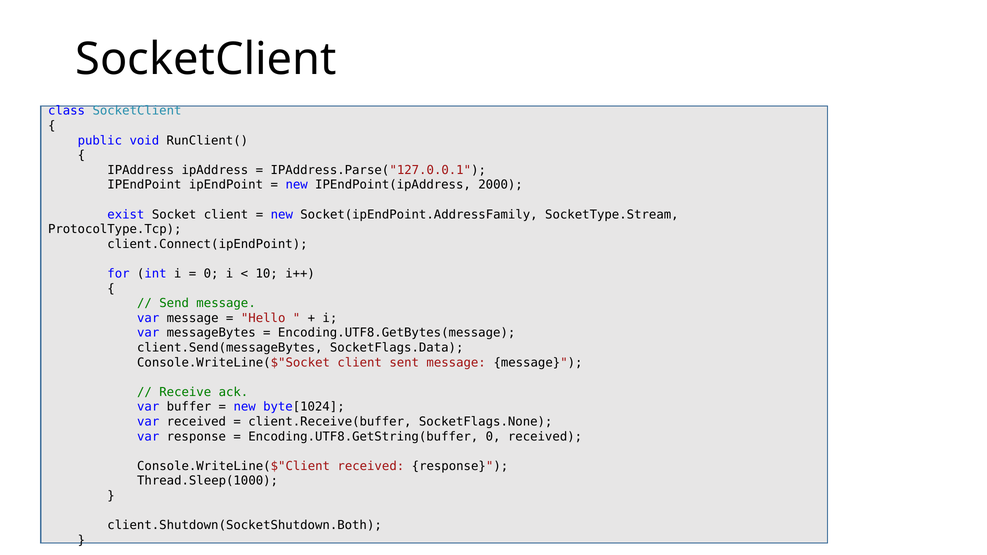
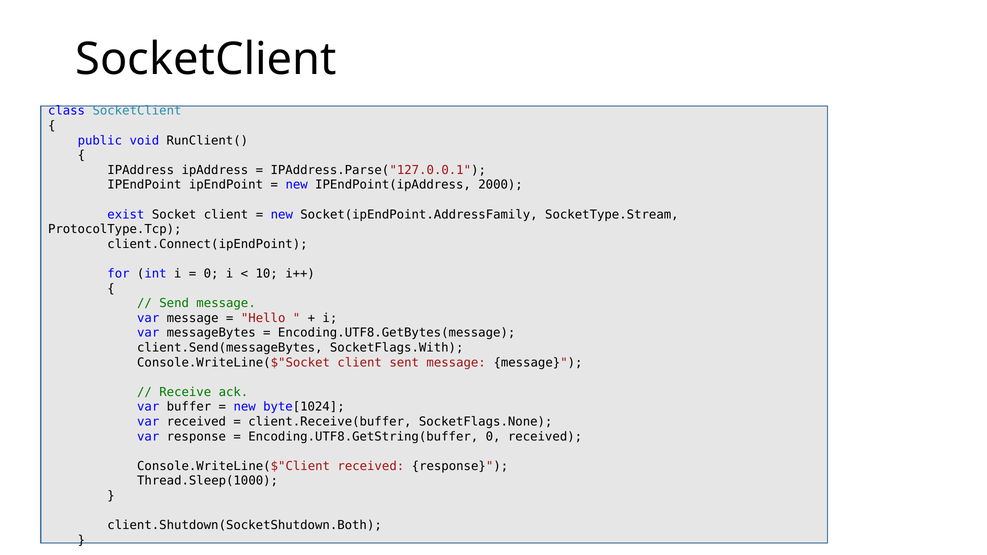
SocketFlags.Data: SocketFlags.Data -> SocketFlags.With
